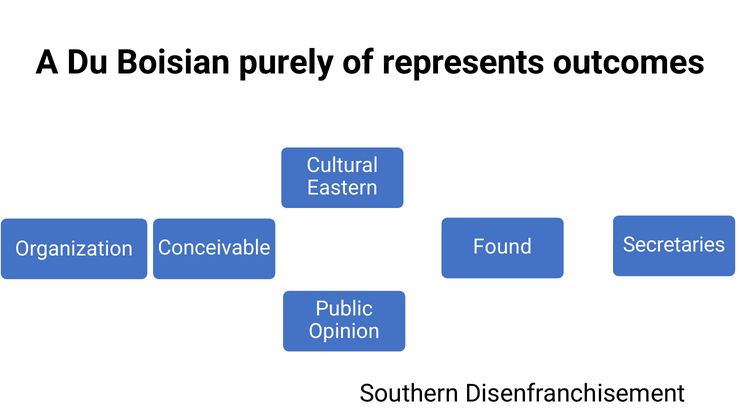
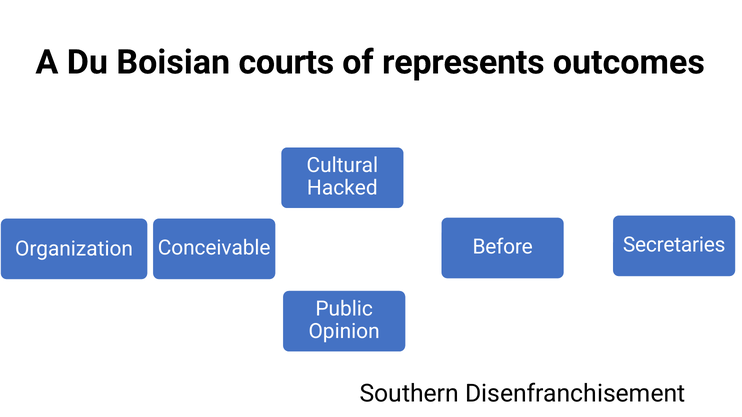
purely: purely -> courts
Eastern: Eastern -> Hacked
Found: Found -> Before
